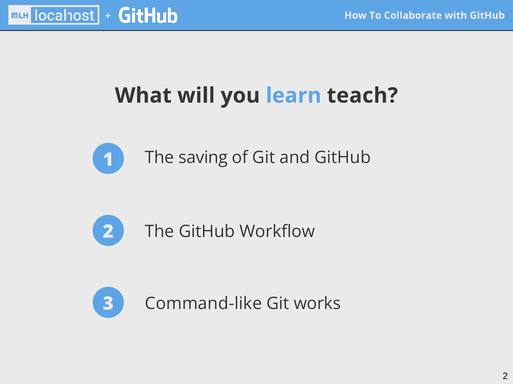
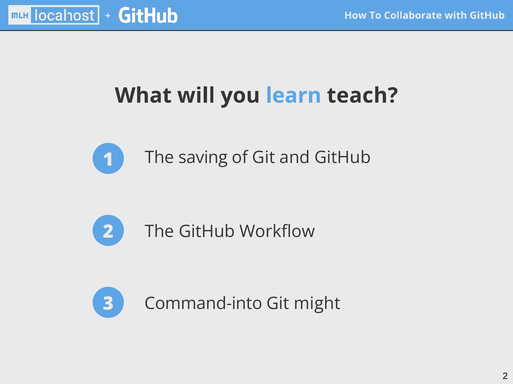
Command-like: Command-like -> Command-into
works: works -> might
